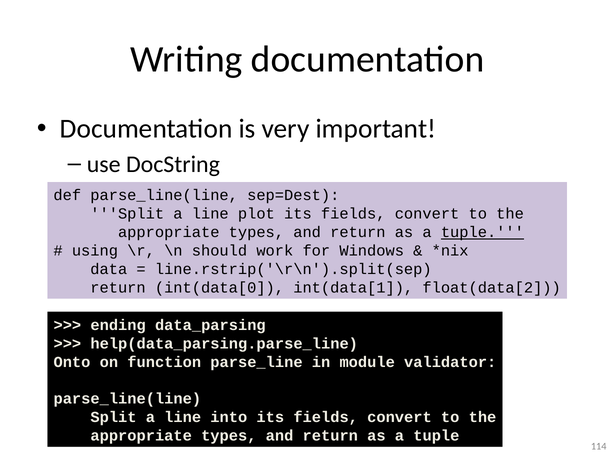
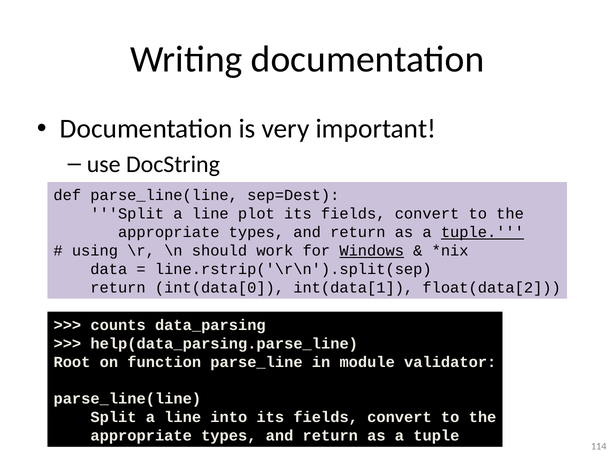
Windows underline: none -> present
ending: ending -> counts
Onto: Onto -> Root
